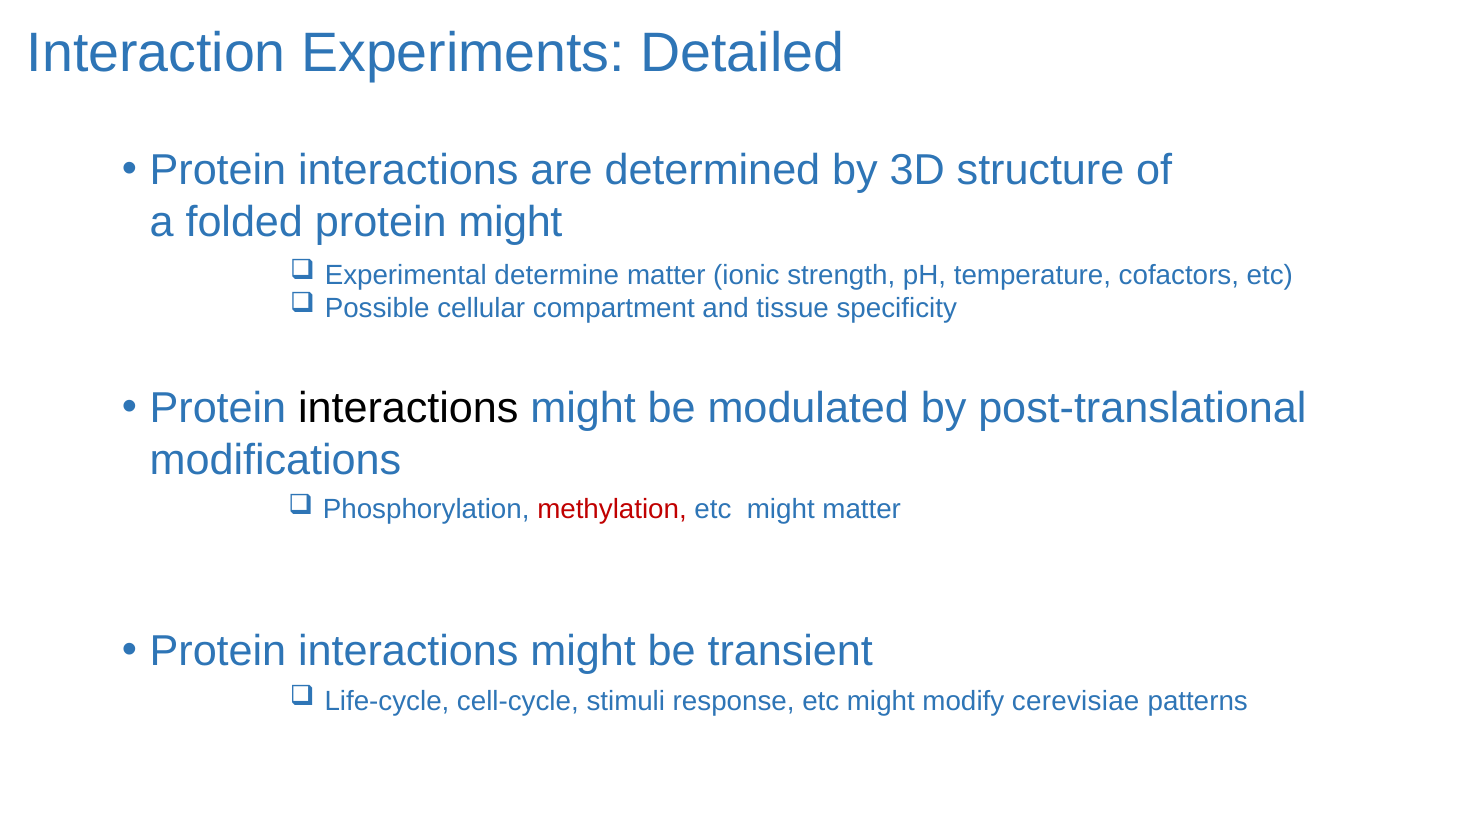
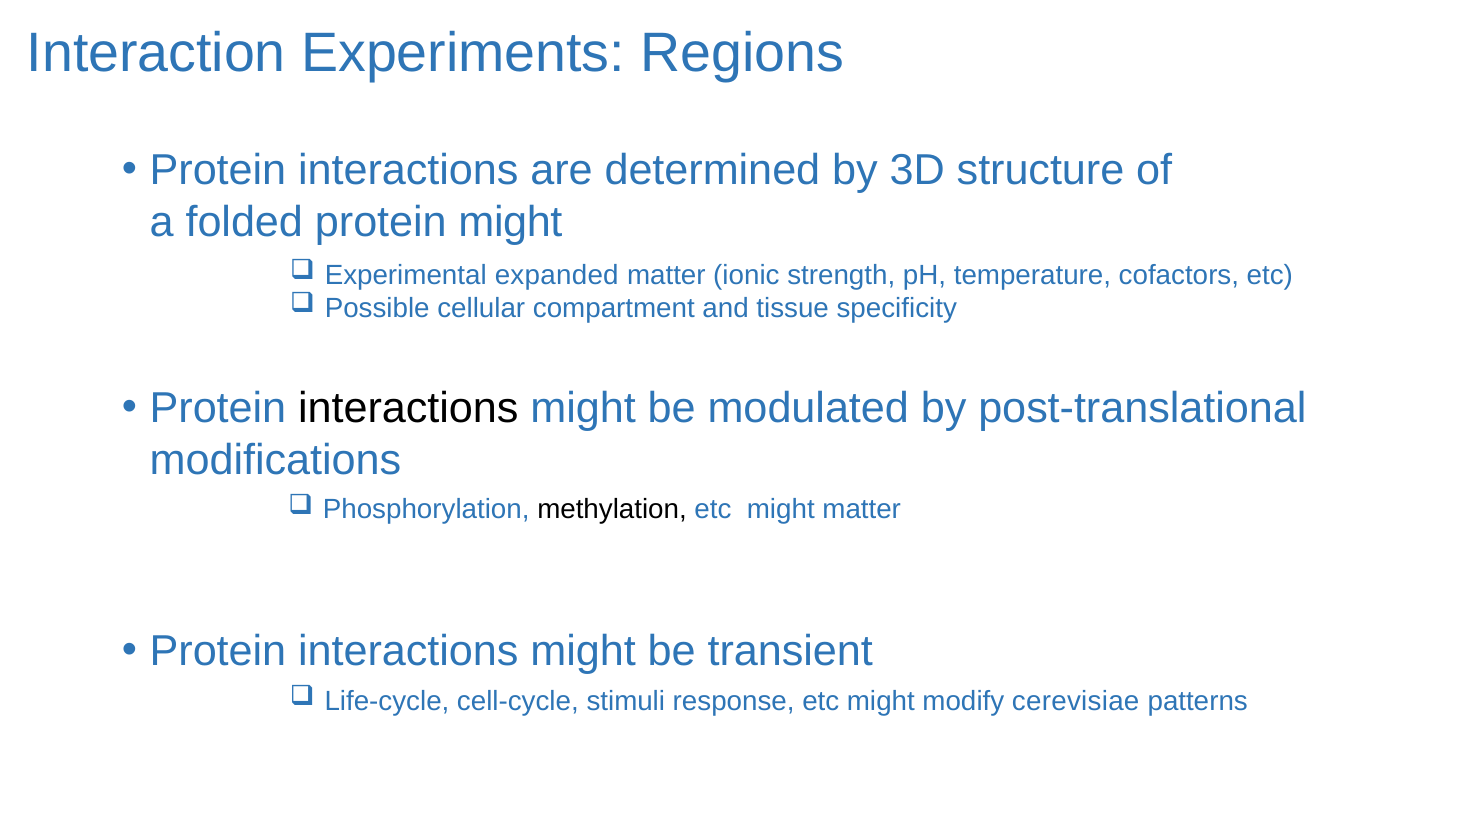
Detailed: Detailed -> Regions
determine: determine -> expanded
methylation colour: red -> black
